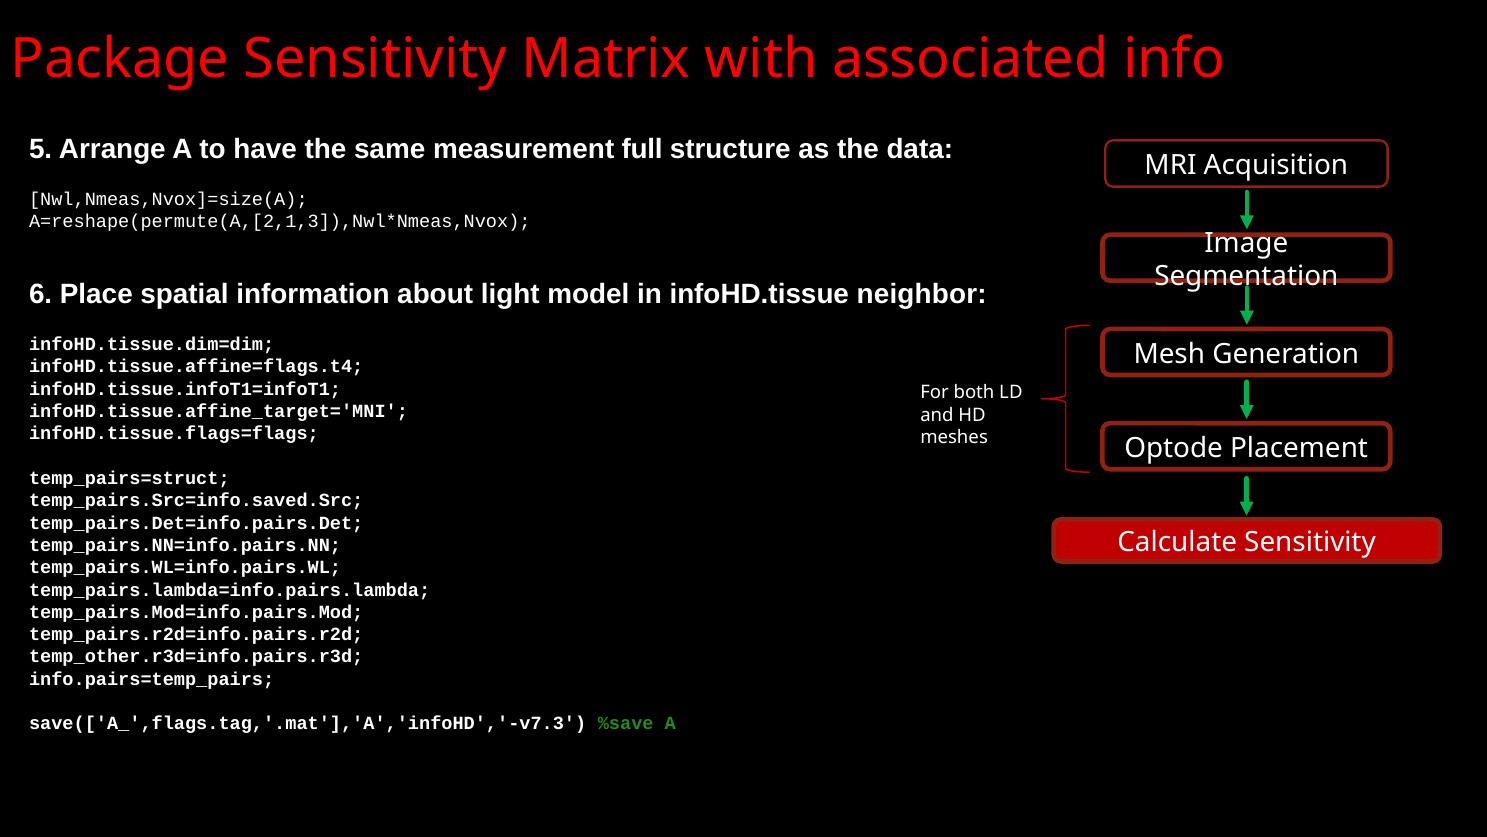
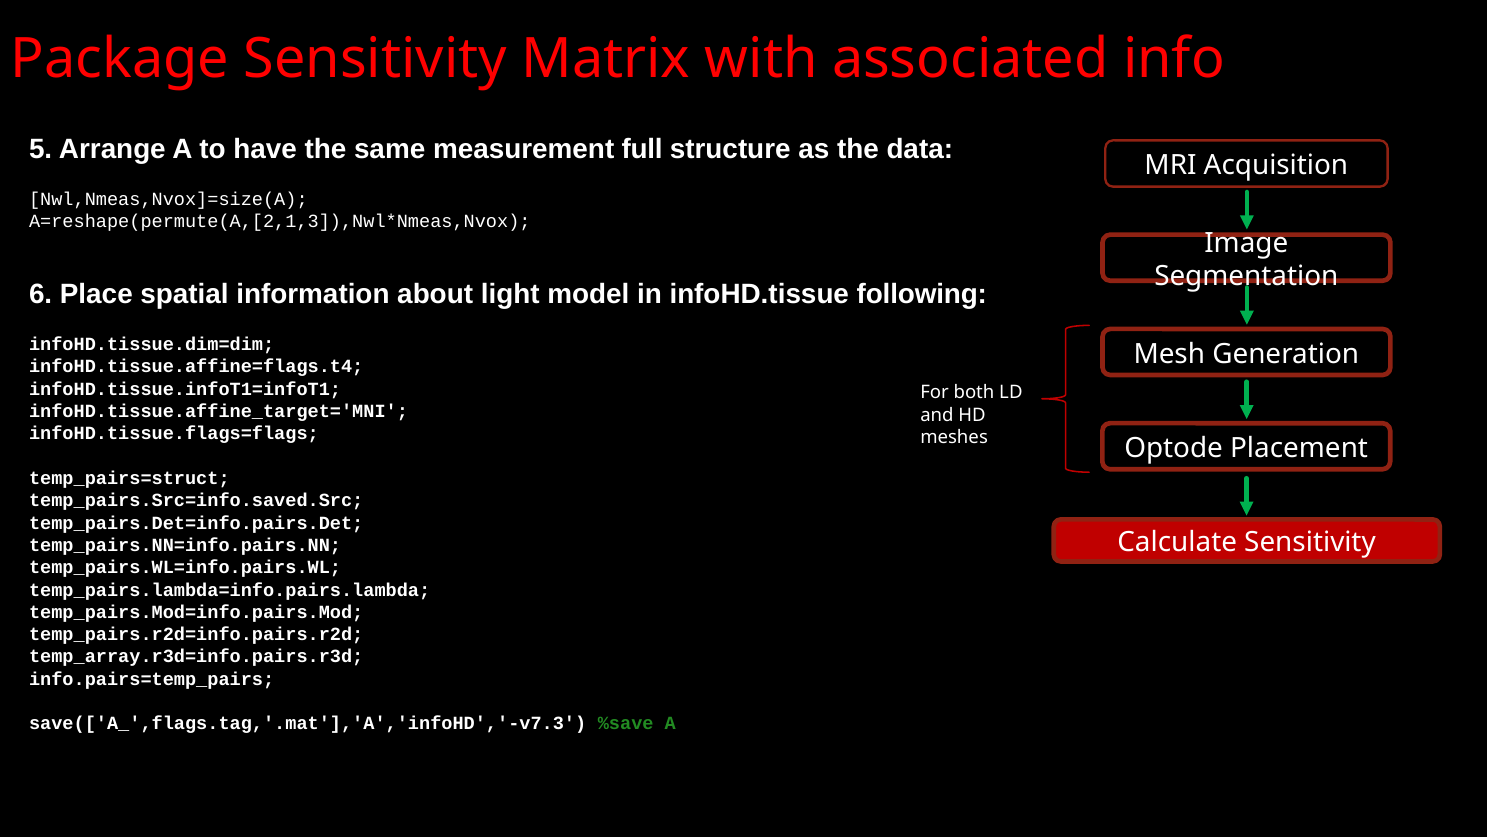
neighbor: neighbor -> following
temp_other.r3d=info.pairs.r3d: temp_other.r3d=info.pairs.r3d -> temp_array.r3d=info.pairs.r3d
